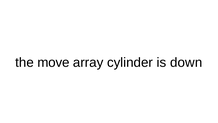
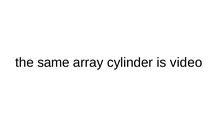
move: move -> same
down: down -> video
